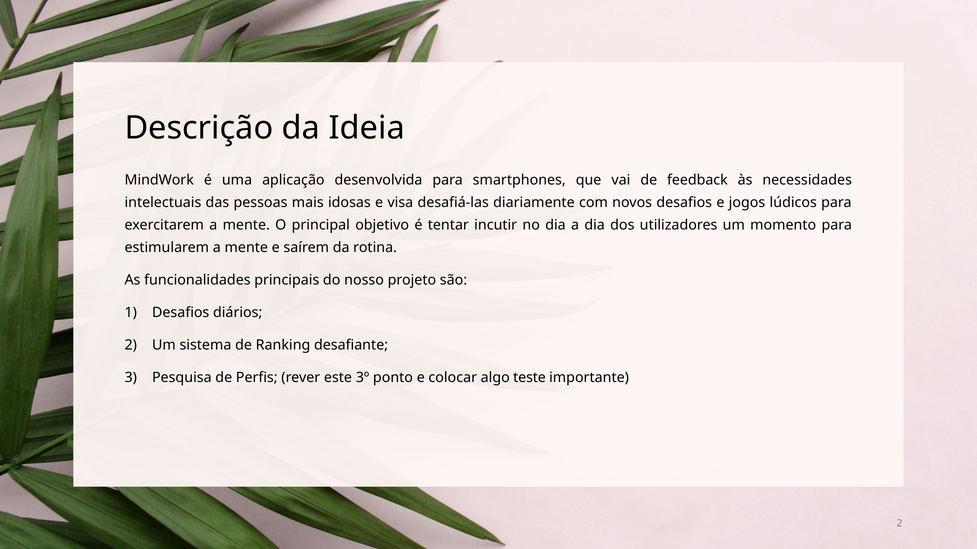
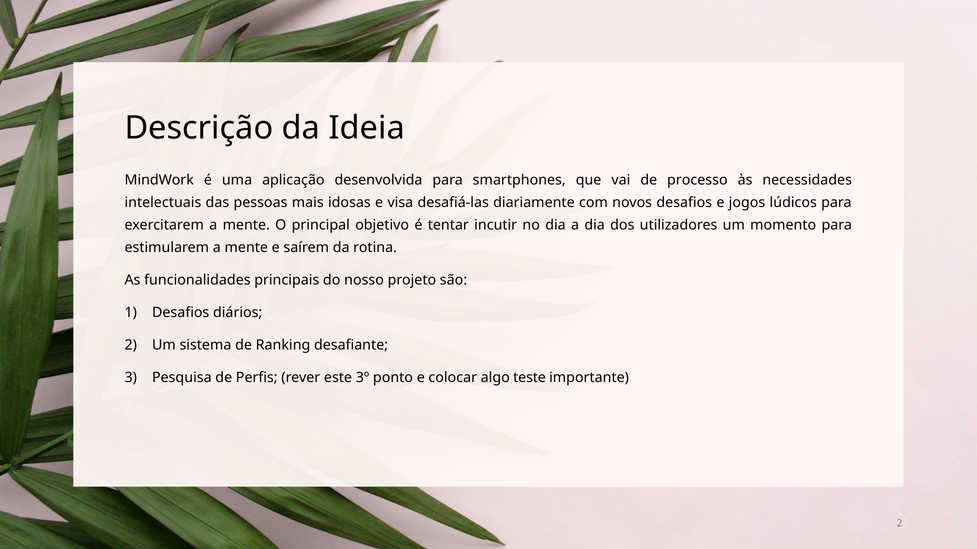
feedback: feedback -> processo
